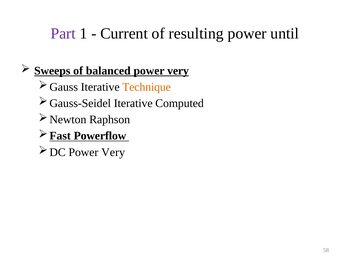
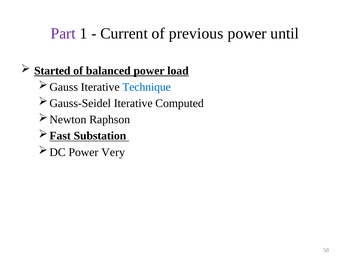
resulting: resulting -> previous
Sweeps: Sweeps -> Started
balanced power very: very -> load
Technique colour: orange -> blue
Powerflow: Powerflow -> Substation
